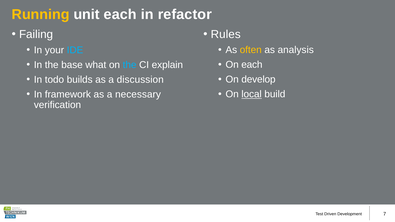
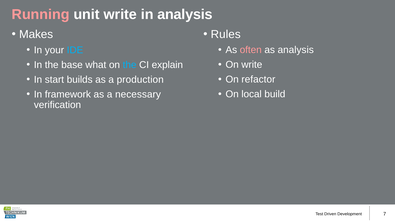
Running colour: yellow -> pink
unit each: each -> write
in refactor: refactor -> analysis
Failing: Failing -> Makes
often colour: yellow -> pink
On each: each -> write
develop: develop -> refactor
todo: todo -> start
discussion: discussion -> production
local underline: present -> none
